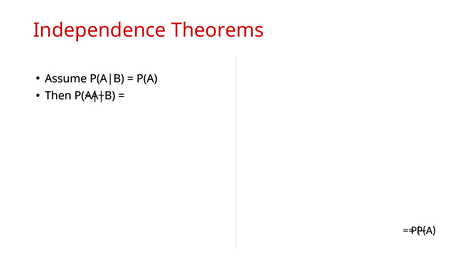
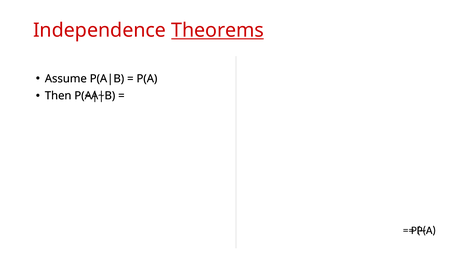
Theorems underline: none -> present
